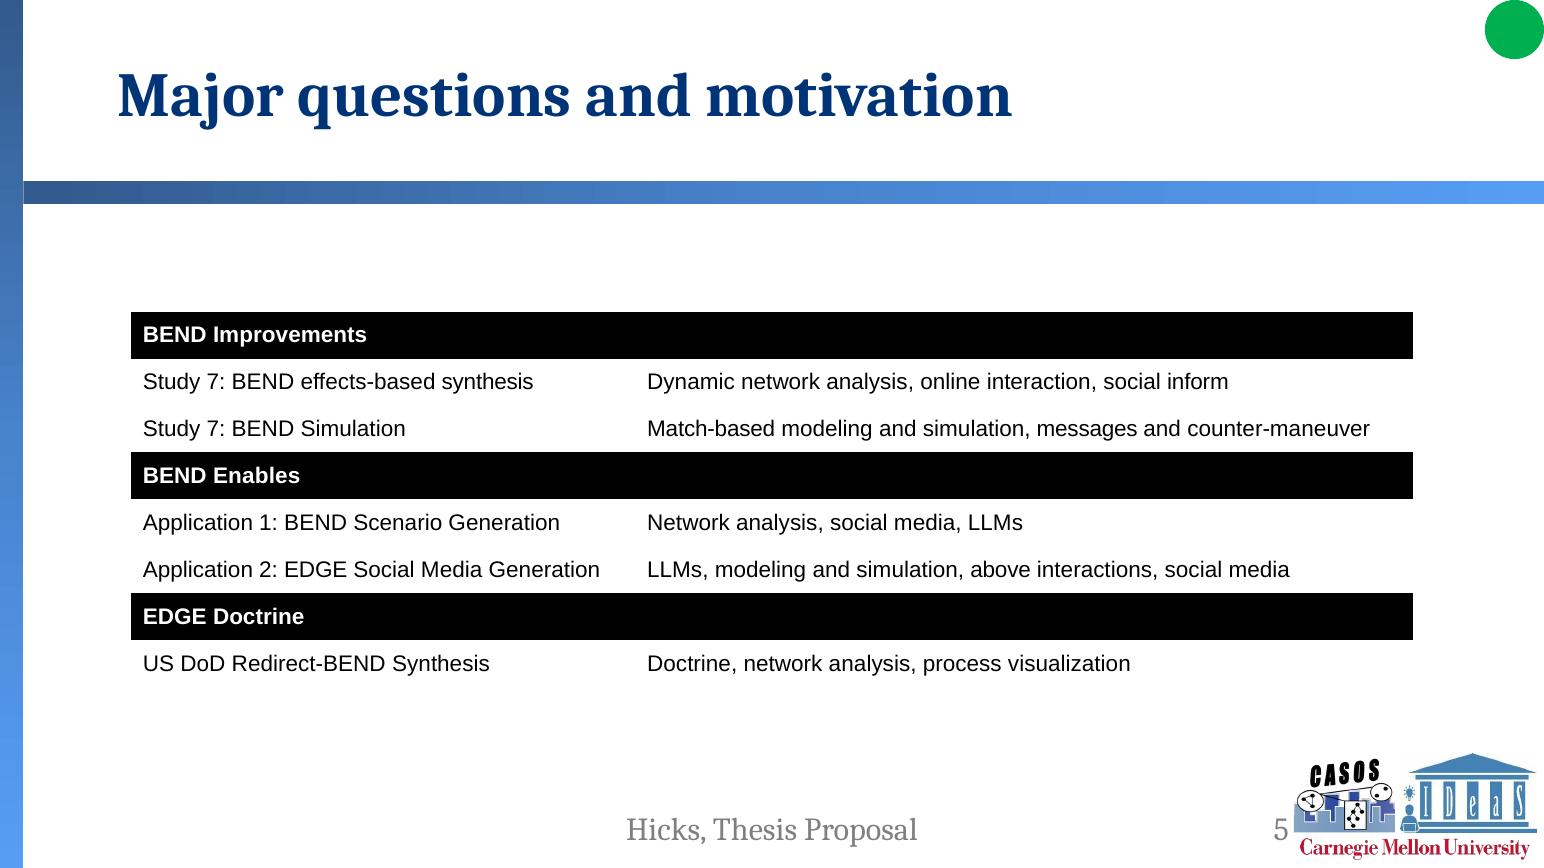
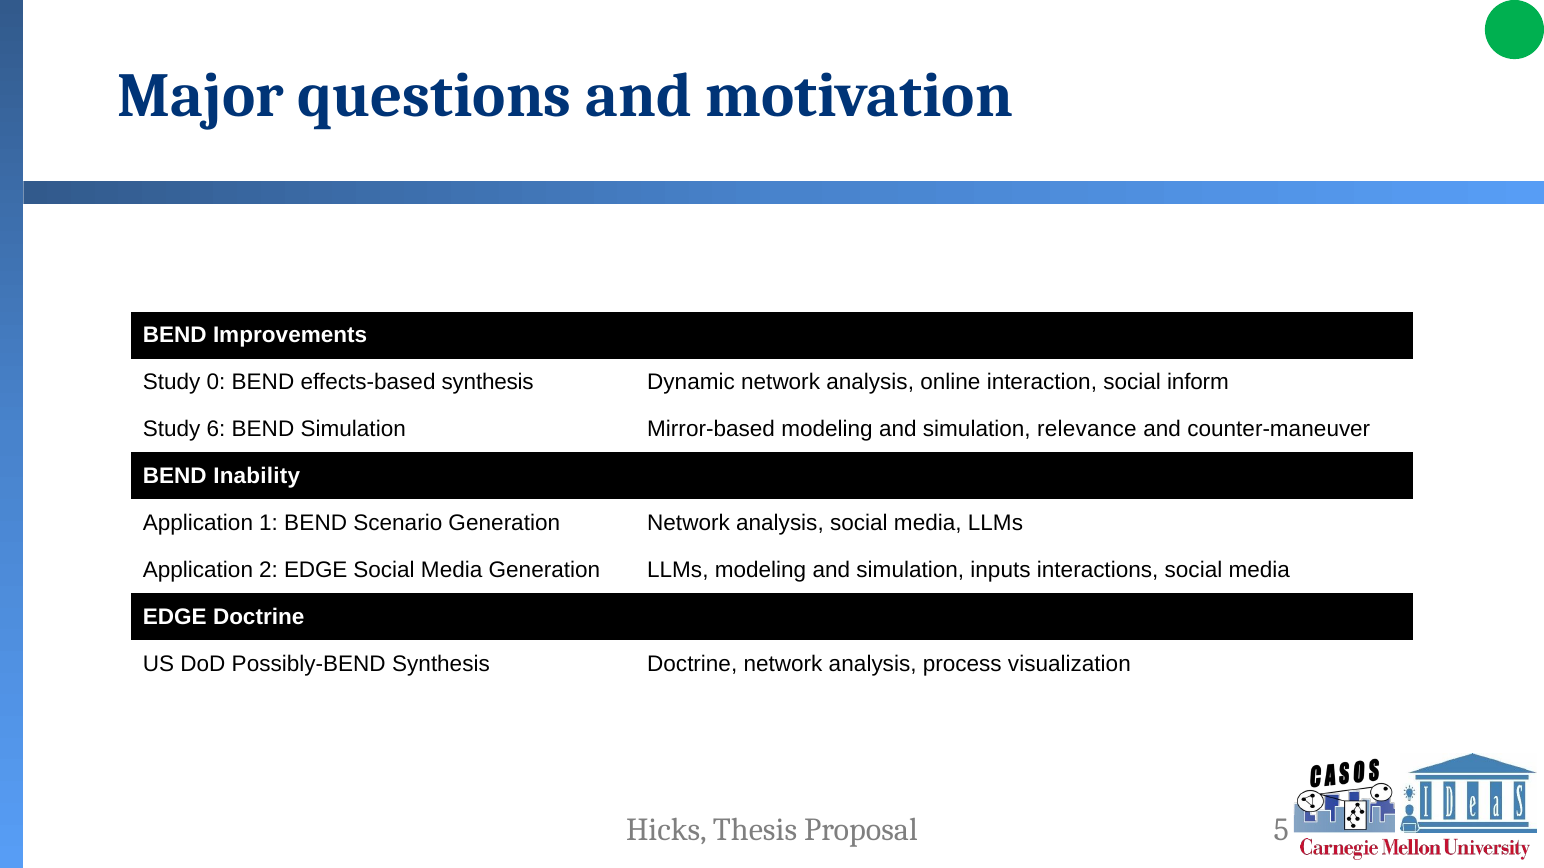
7 at (216, 383): 7 -> 0
7 at (216, 430): 7 -> 6
Match-based: Match-based -> Mirror-based
messages: messages -> relevance
Enables: Enables -> Inability
above: above -> inputs
Redirect-BEND: Redirect-BEND -> Possibly-BEND
